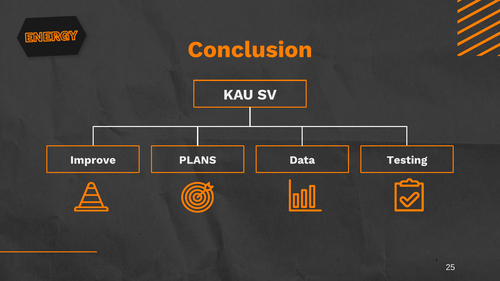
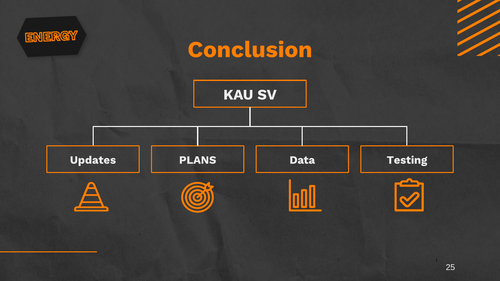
Improve: Improve -> Updates
